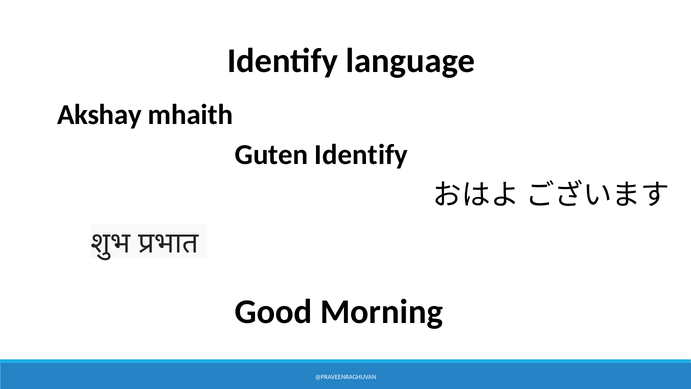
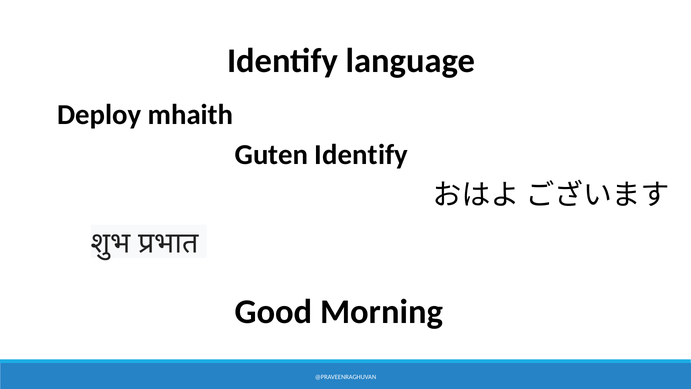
Akshay: Akshay -> Deploy
